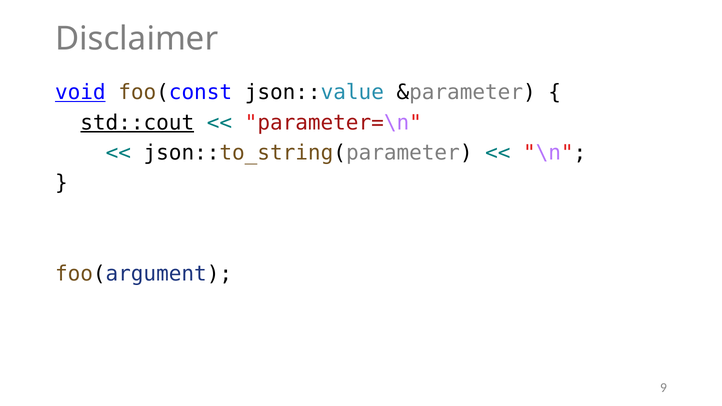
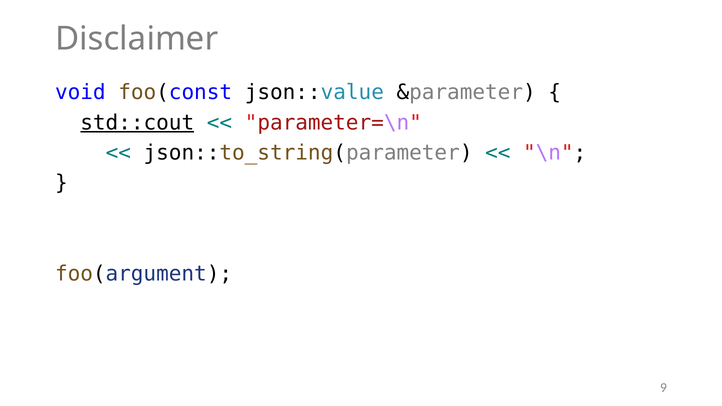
void underline: present -> none
